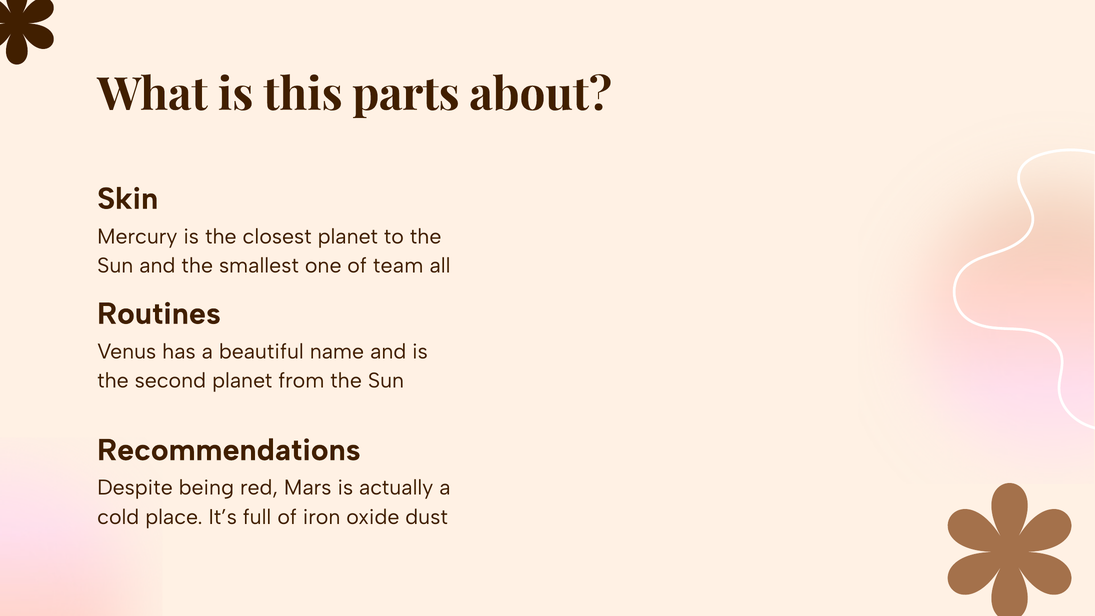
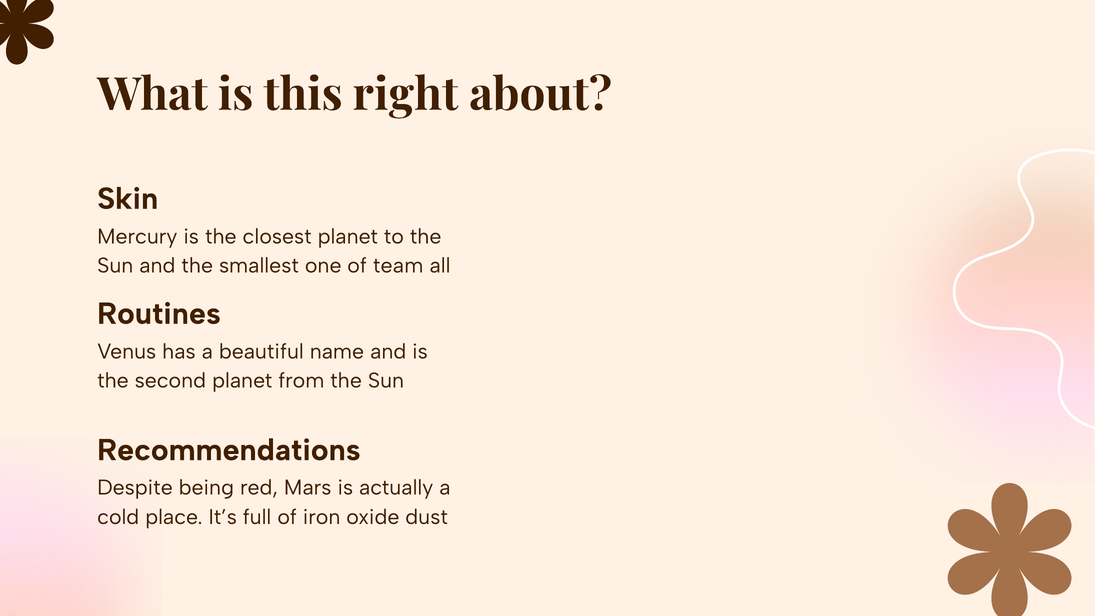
parts: parts -> right
